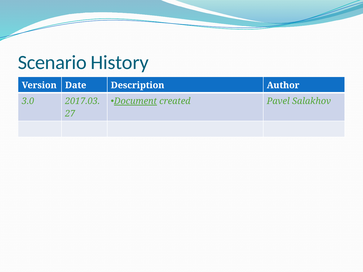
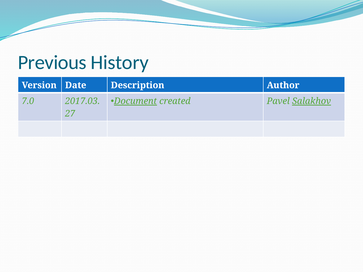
Scenario: Scenario -> Previous
Salakhov underline: none -> present
3.0: 3.0 -> 7.0
